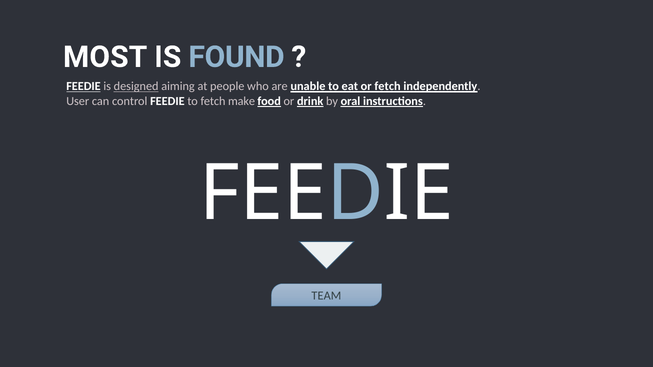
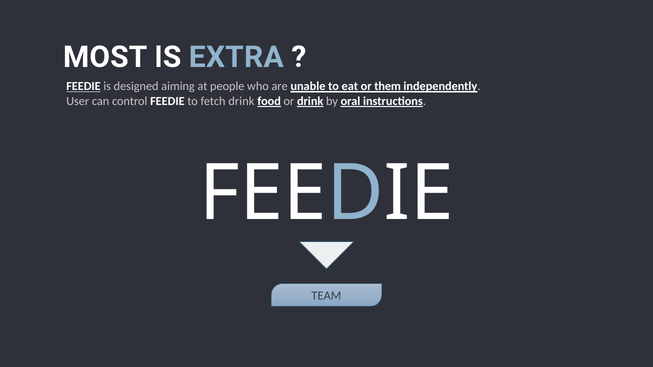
FOUND: FOUND -> EXTRA
designed underline: present -> none
or fetch: fetch -> them
fetch make: make -> drink
